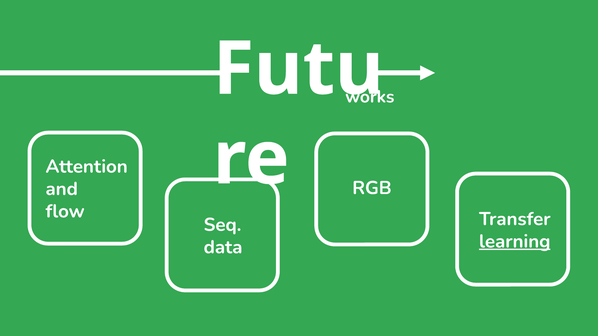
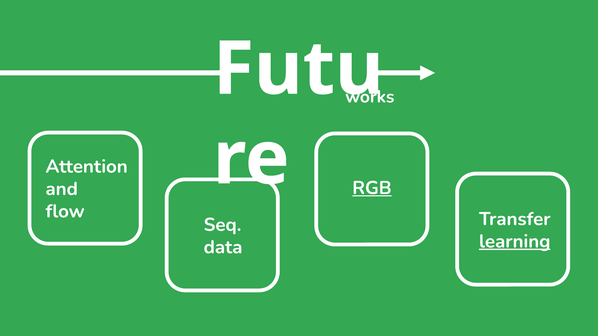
RGB underline: none -> present
